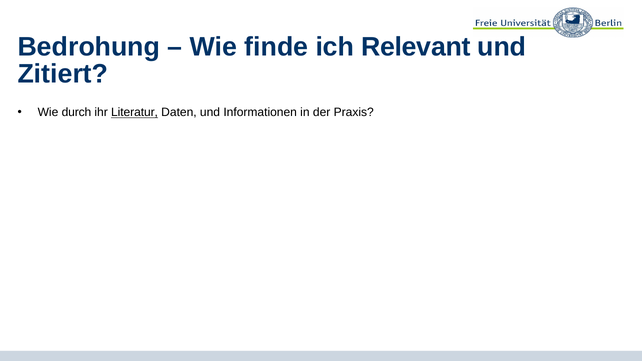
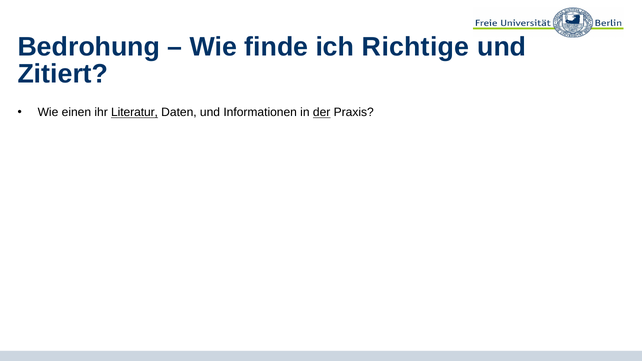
Relevant: Relevant -> Richtige
durch: durch -> einen
der underline: none -> present
